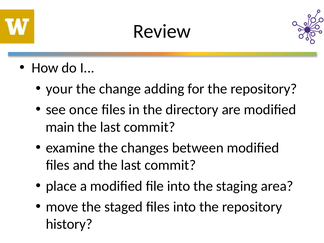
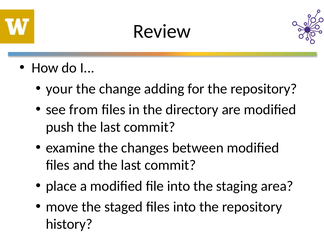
once: once -> from
main: main -> push
